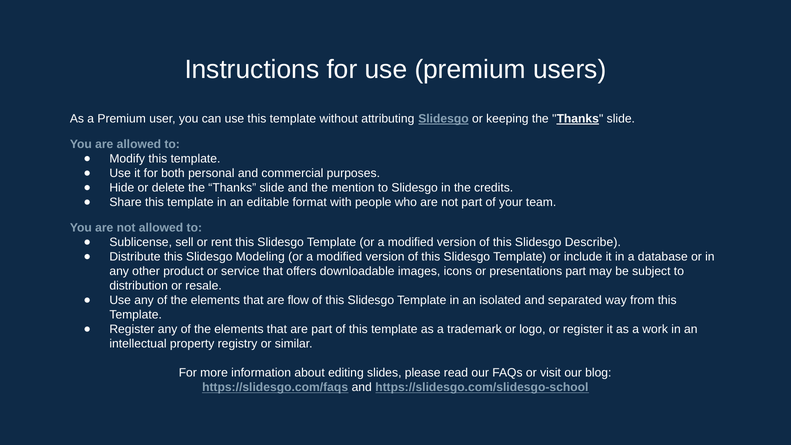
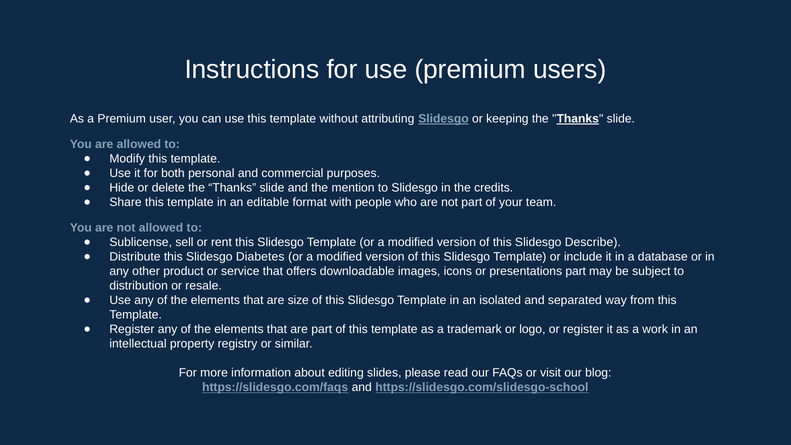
Modeling: Modeling -> Diabetes
flow: flow -> size
